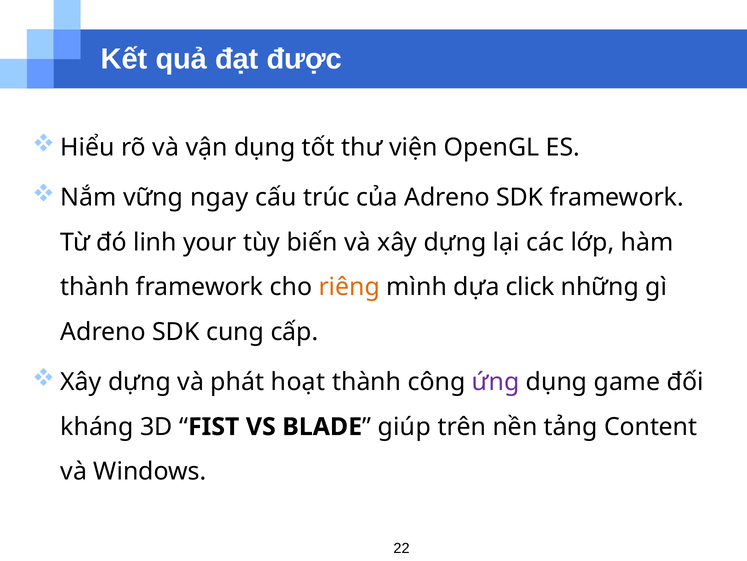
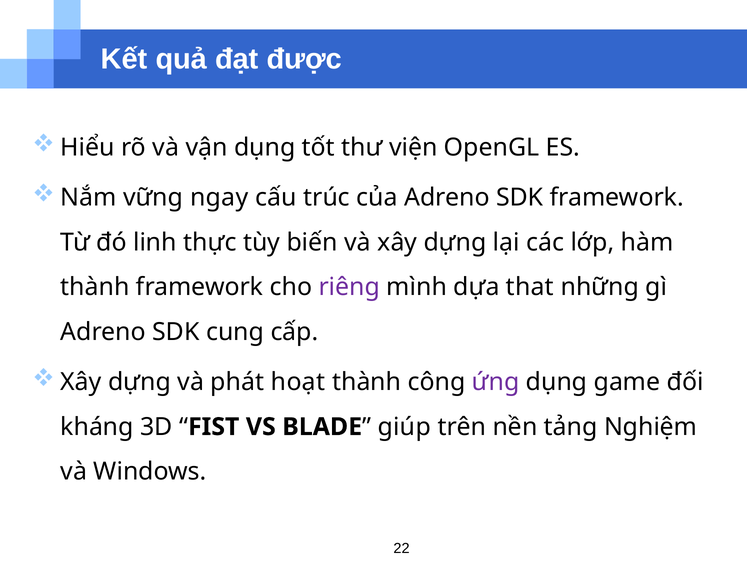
your: your -> thực
riêng colour: orange -> purple
click: click -> that
Content: Content -> Nghiệm
